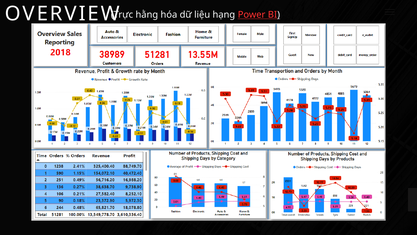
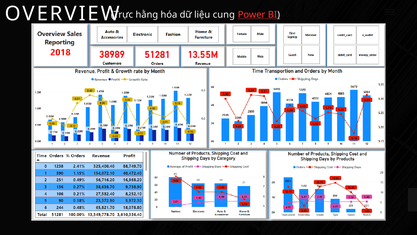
hạng: hạng -> cung
